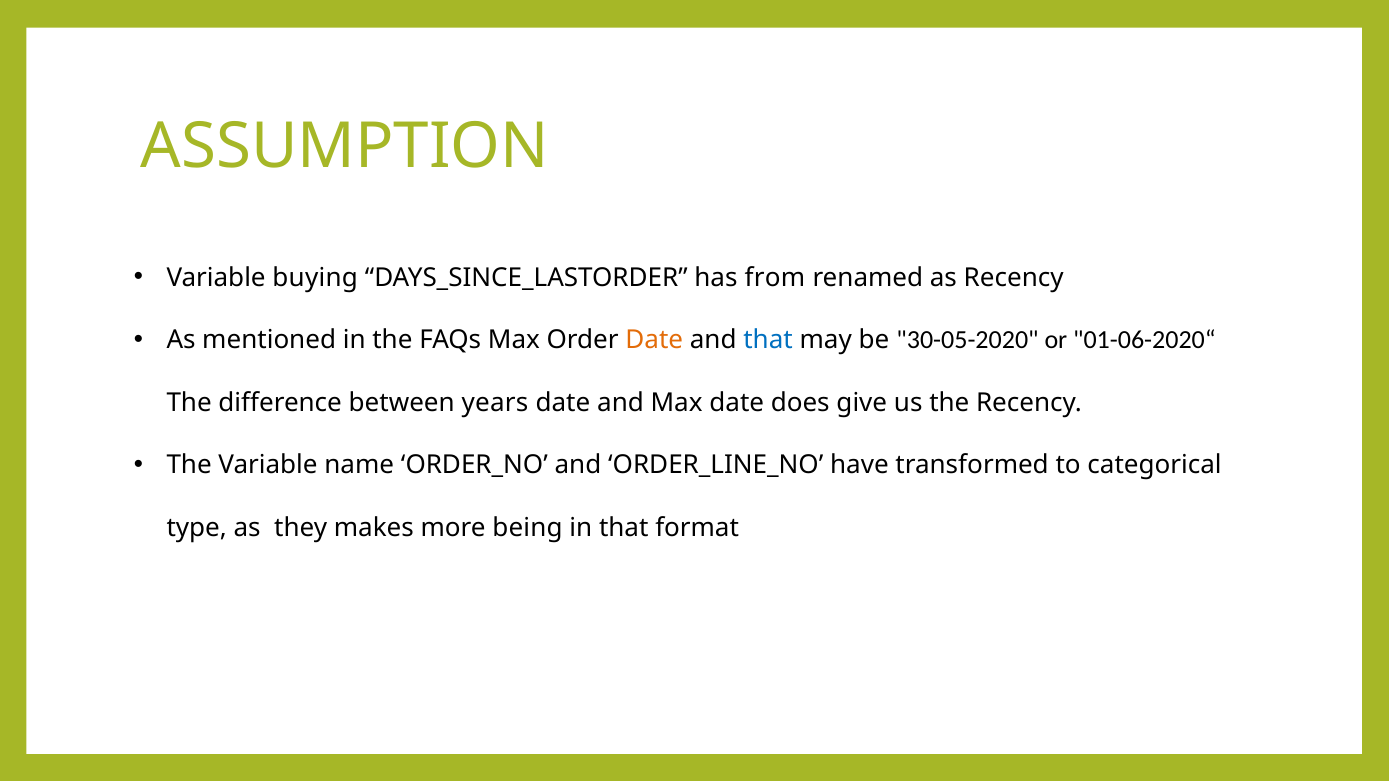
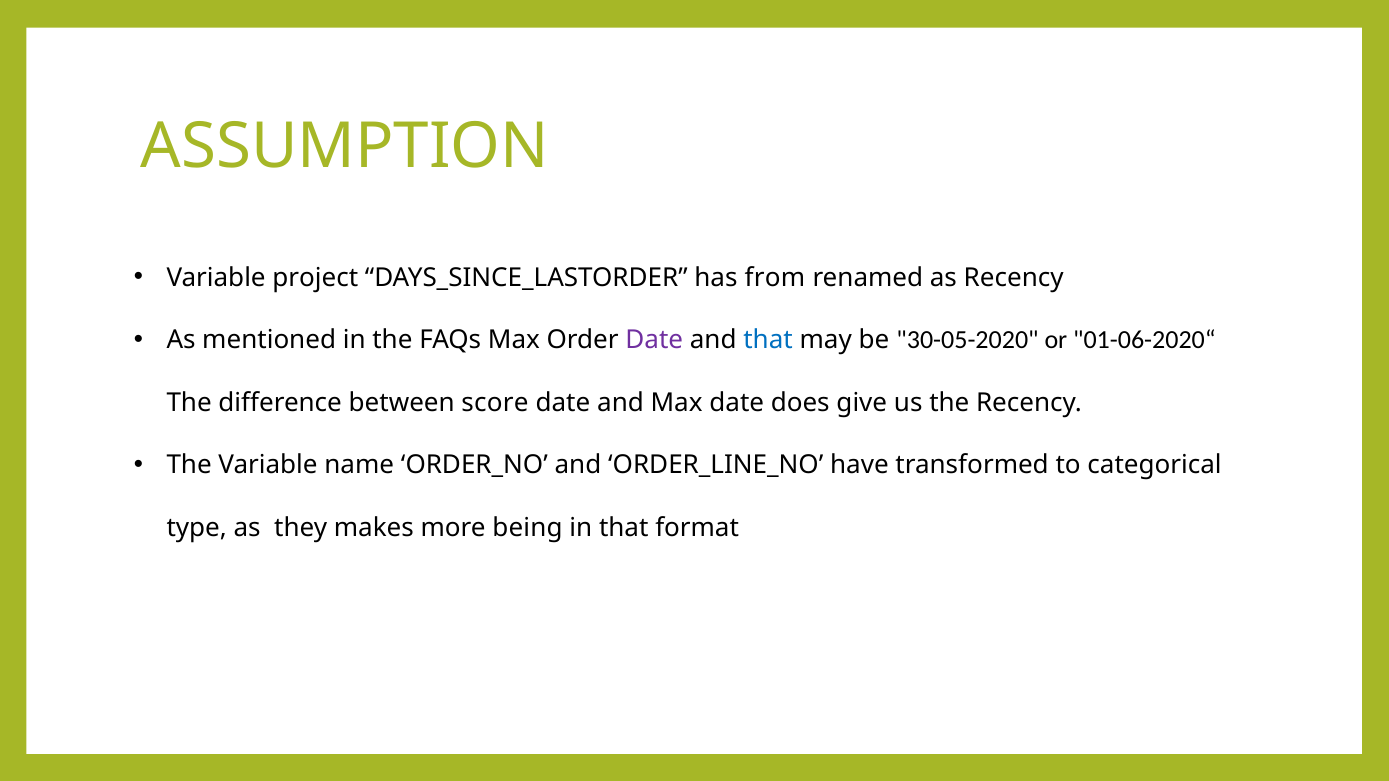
buying: buying -> project
Date at (654, 340) colour: orange -> purple
years: years -> score
